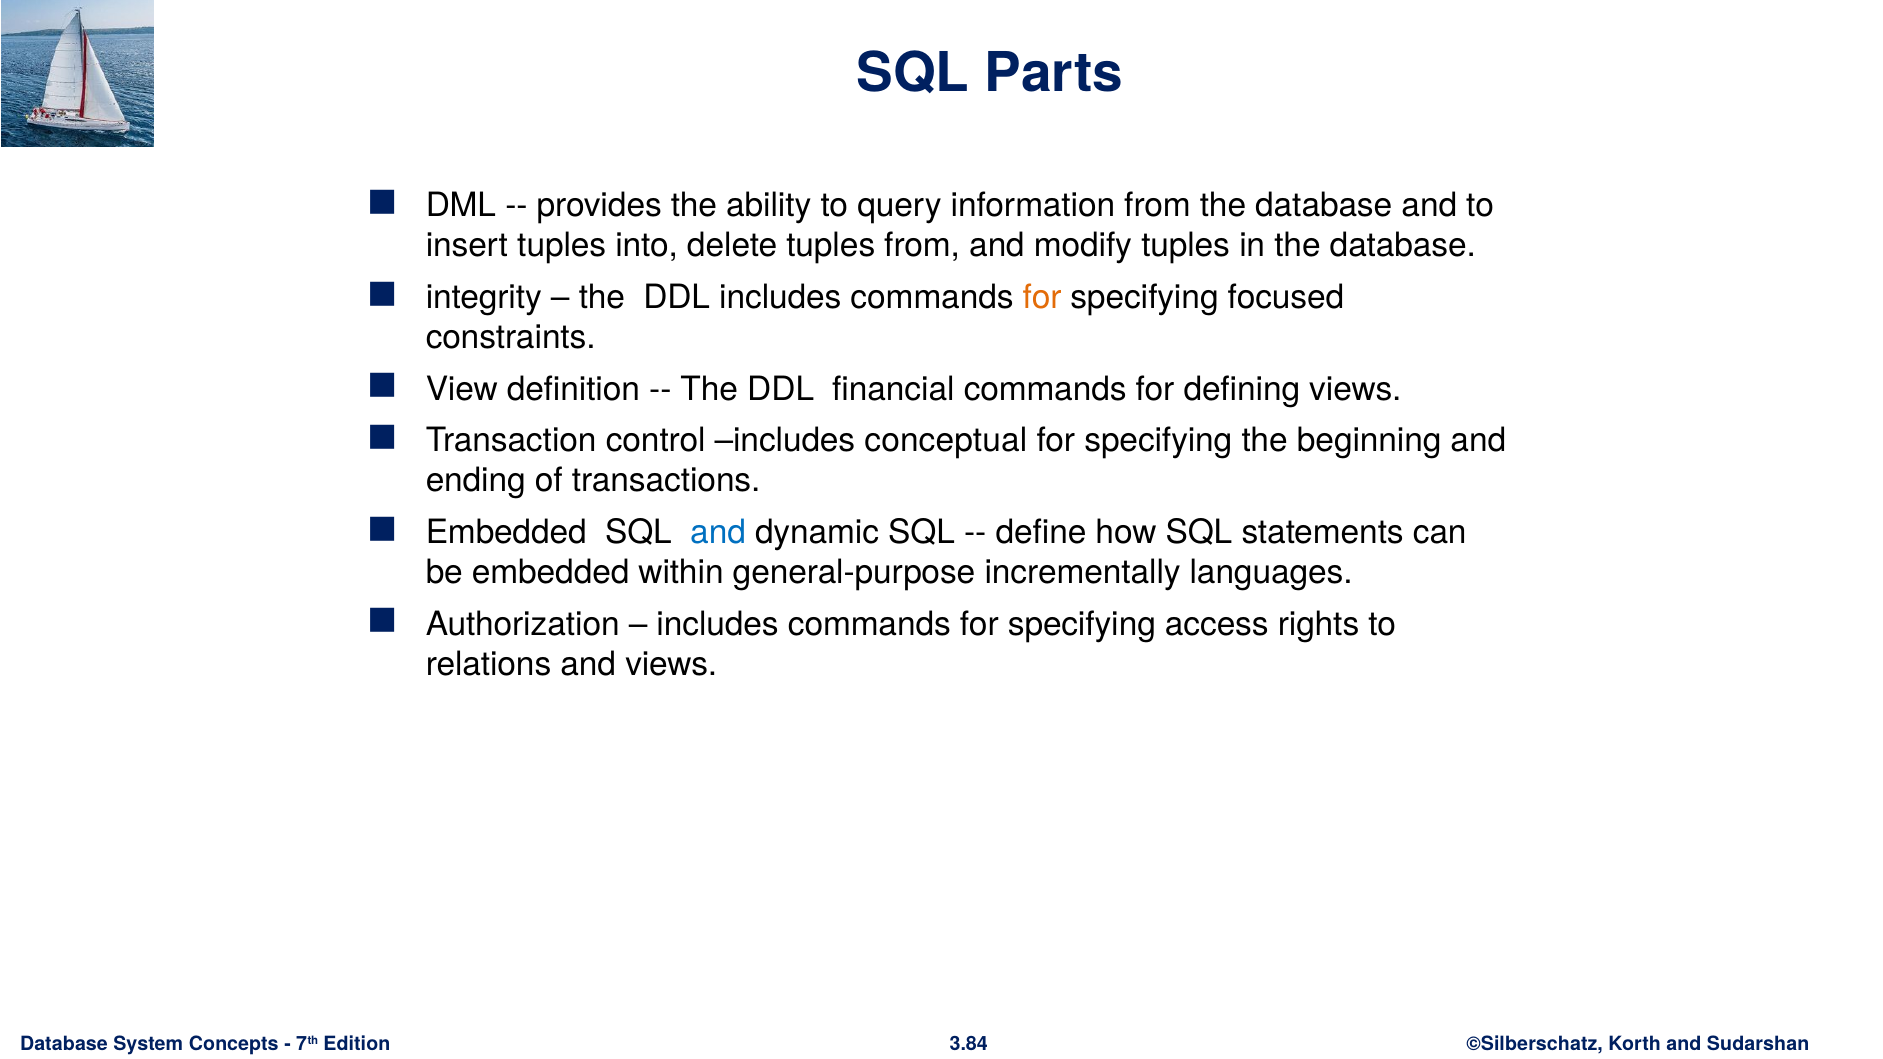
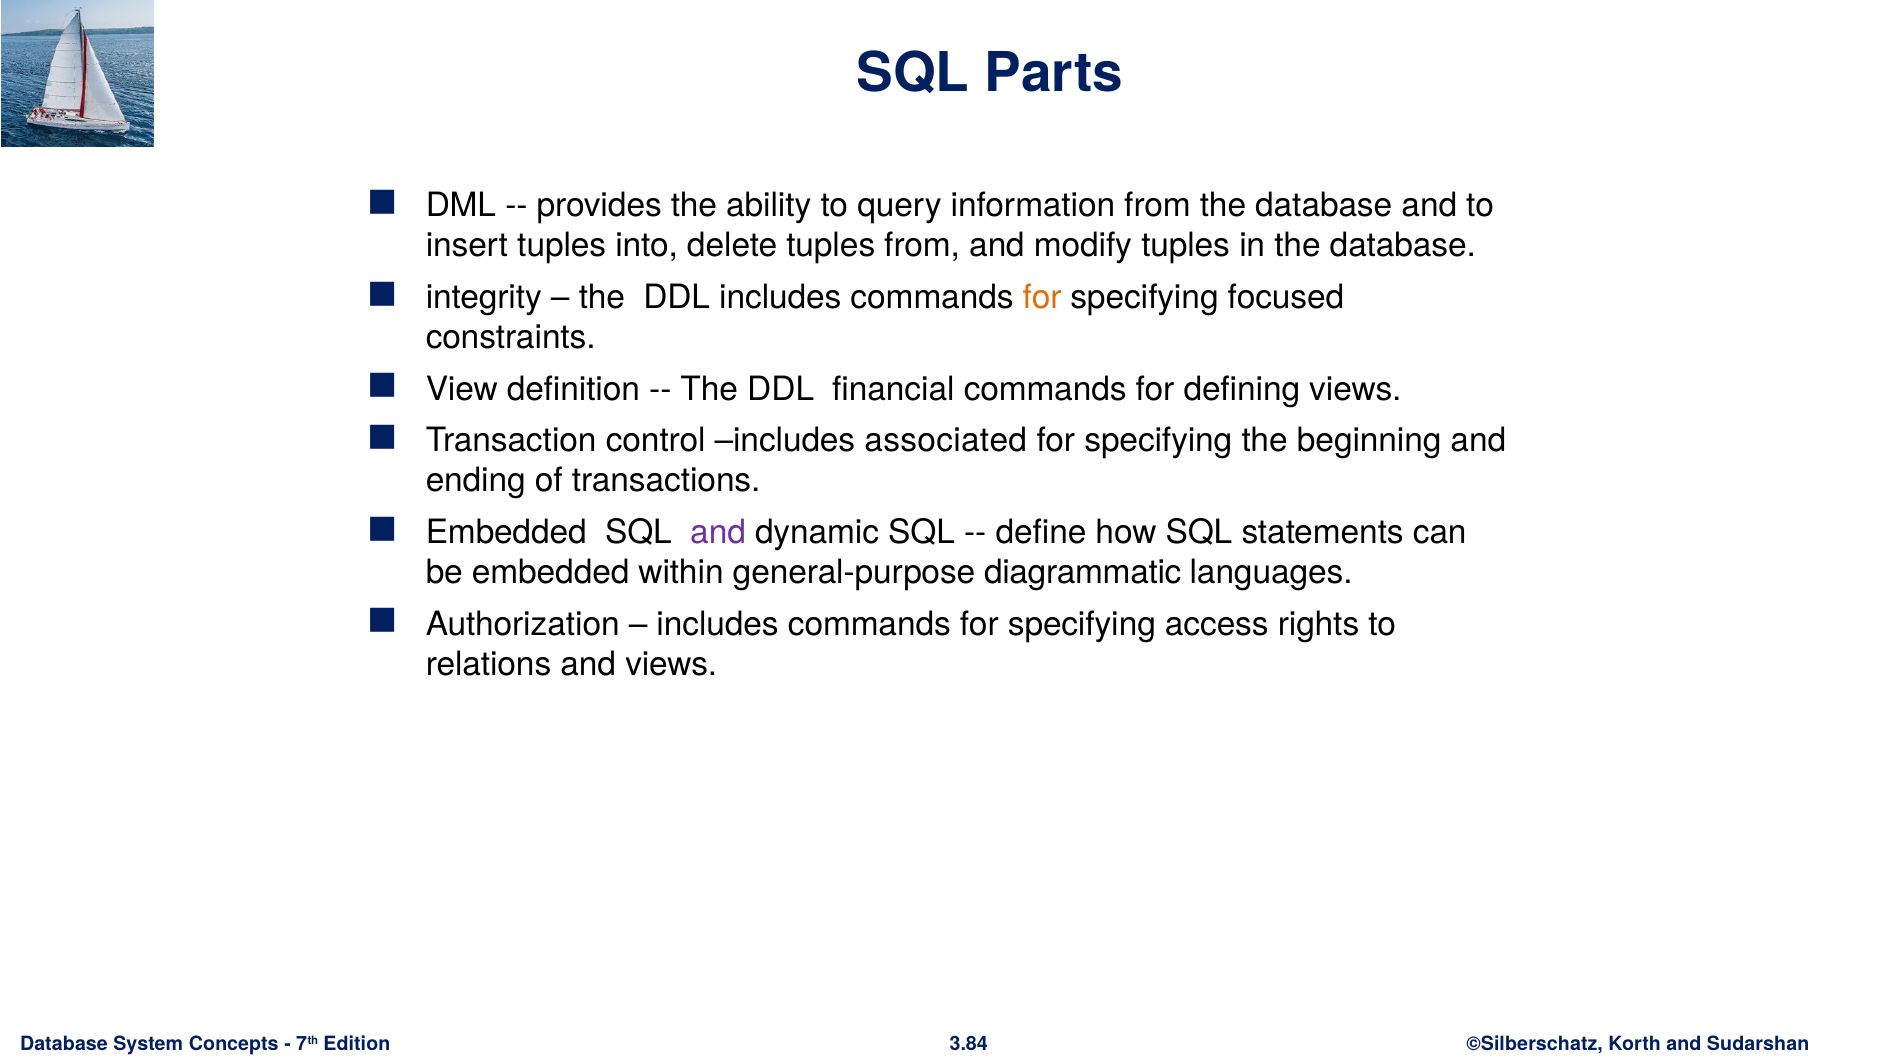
conceptual: conceptual -> associated
and at (718, 533) colour: blue -> purple
incrementally: incrementally -> diagrammatic
